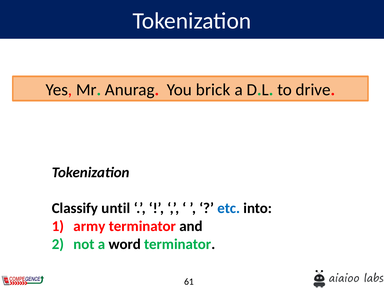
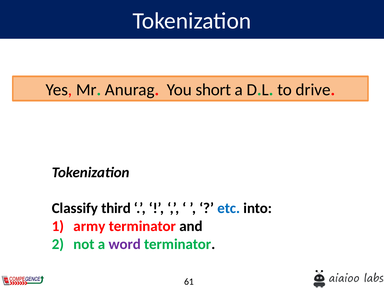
brick: brick -> short
until: until -> third
word colour: black -> purple
